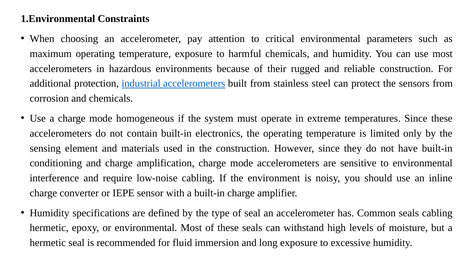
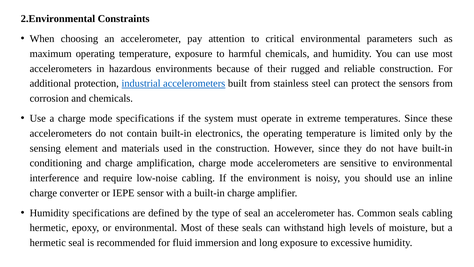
1.Environmental: 1.Environmental -> 2.Environmental
mode homogeneous: homogeneous -> specifications
